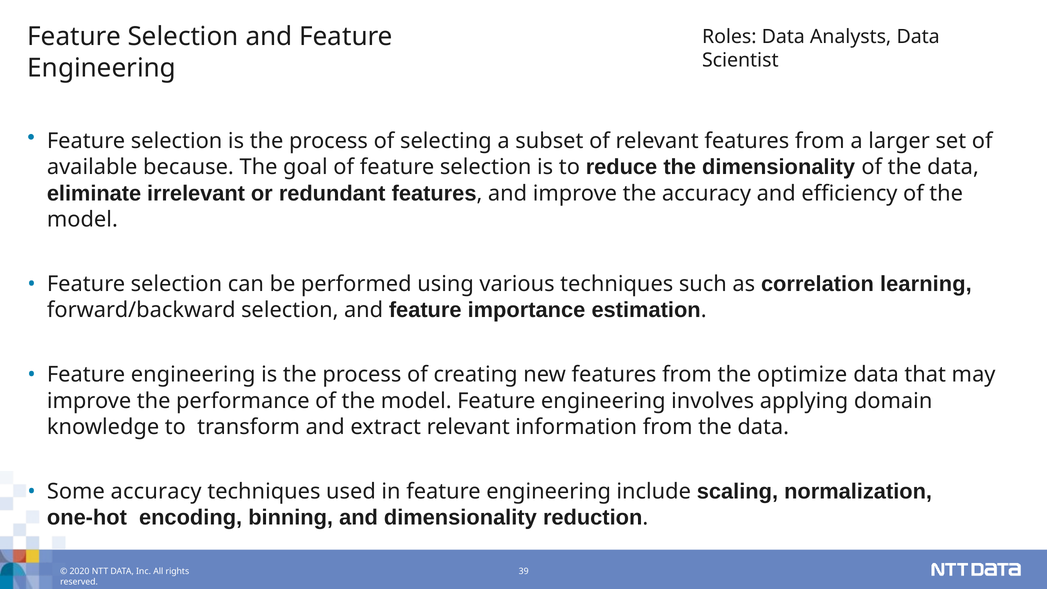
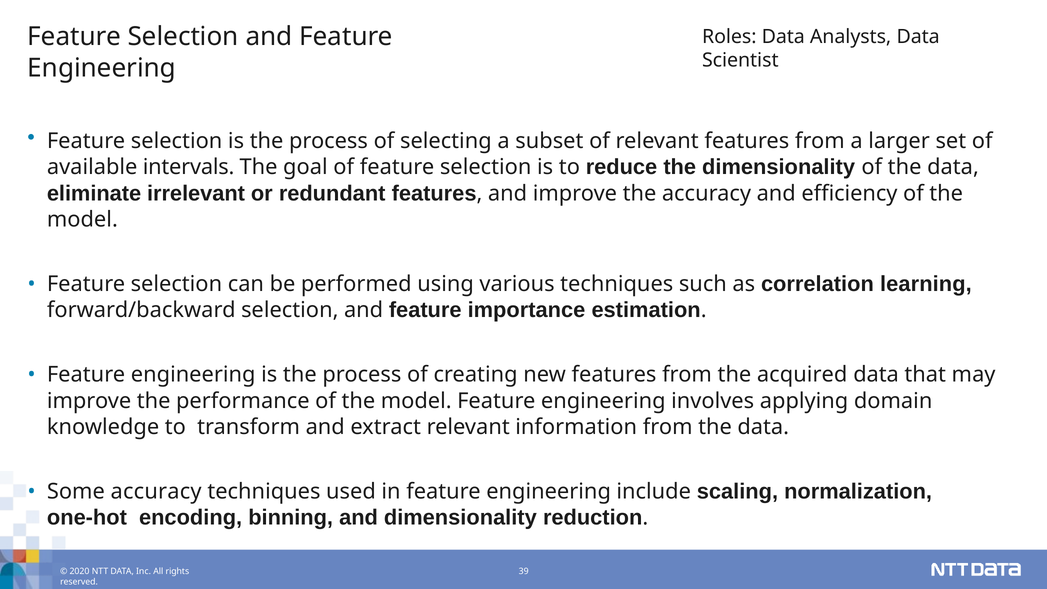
because: because -> intervals
optimize: optimize -> acquired
